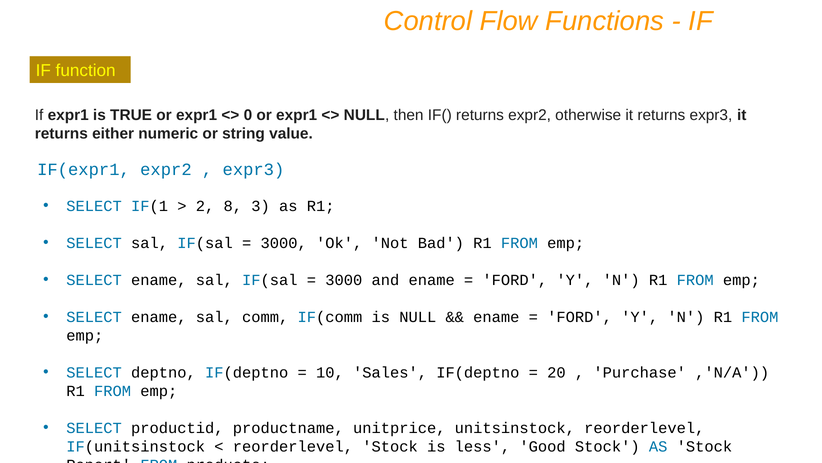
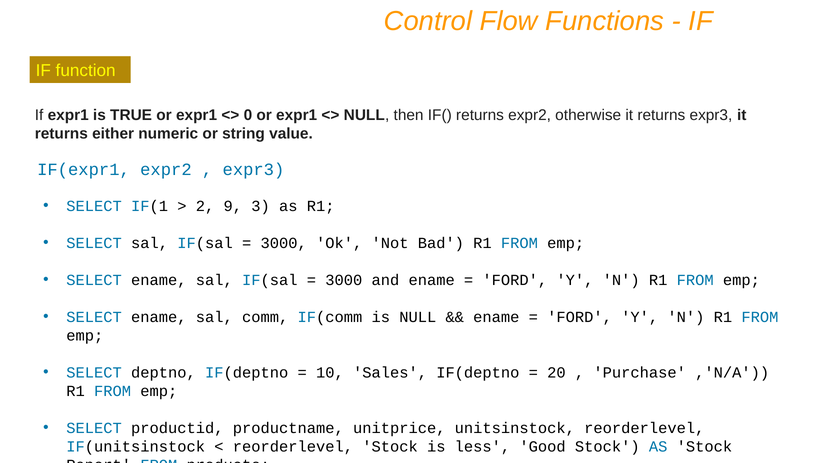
8: 8 -> 9
